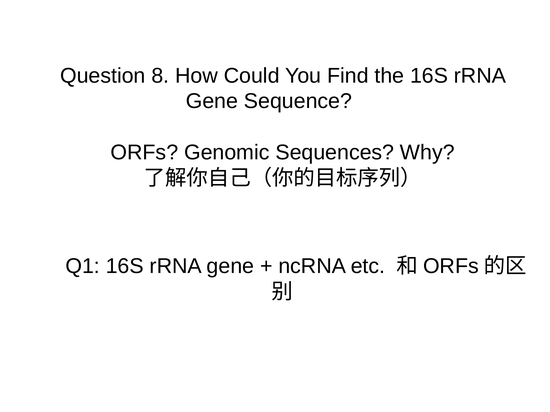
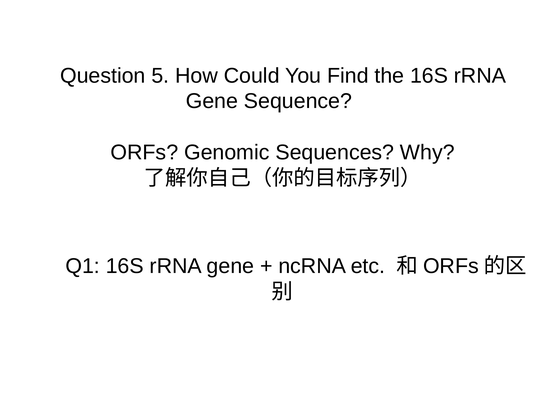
8: 8 -> 5
